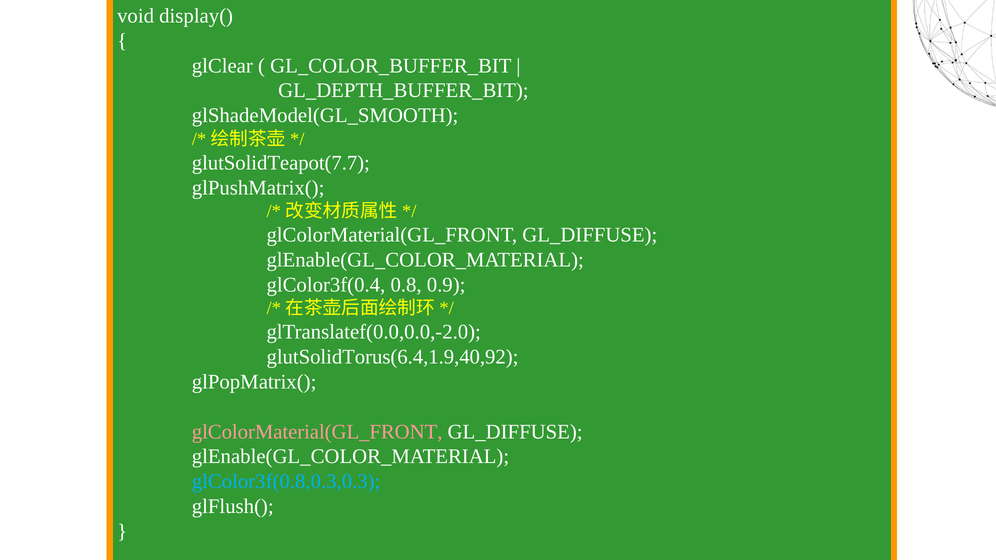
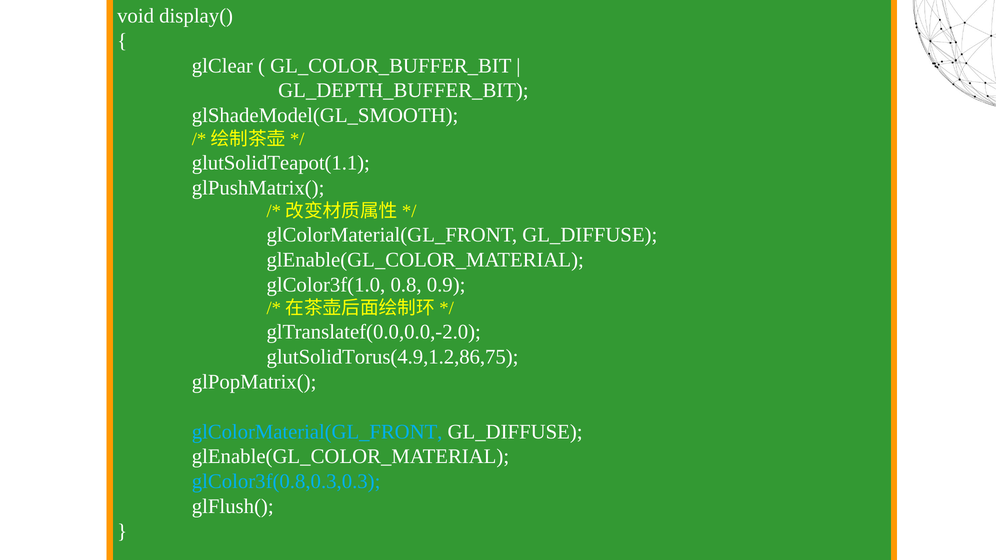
glutSolidTeapot(7.7: glutSolidTeapot(7.7 -> glutSolidTeapot(1.1
glColor3f(0.4: glColor3f(0.4 -> glColor3f(1.0
glutSolidTorus(6.4,1.9,40,92: glutSolidTorus(6.4,1.9,40,92 -> glutSolidTorus(4.9,1.2,86,75
glColorMaterial(GL_FRONT at (317, 432) colour: pink -> light blue
